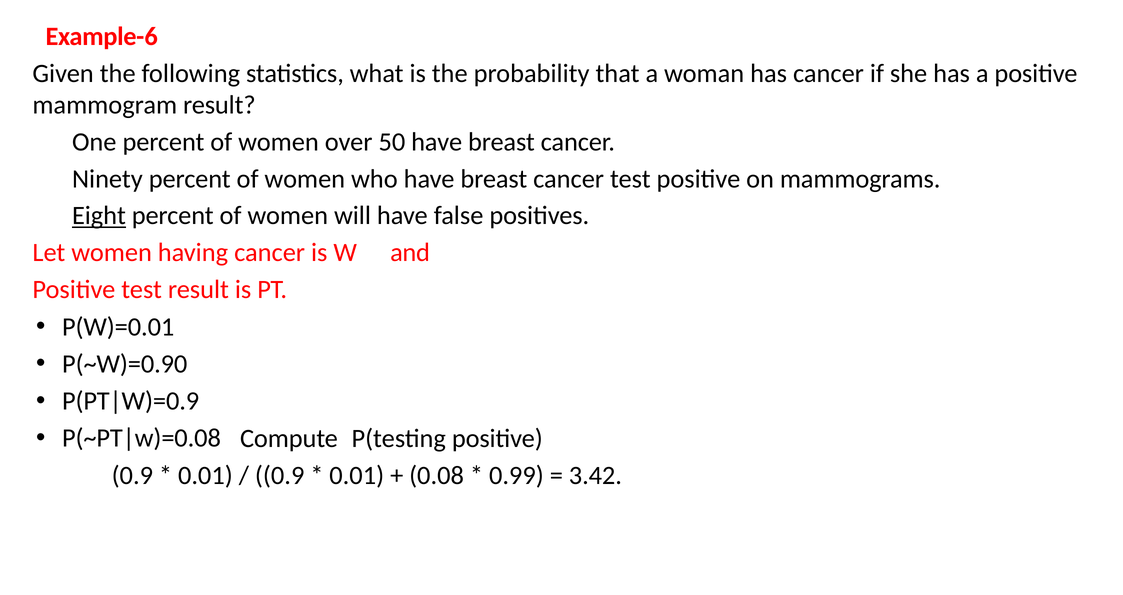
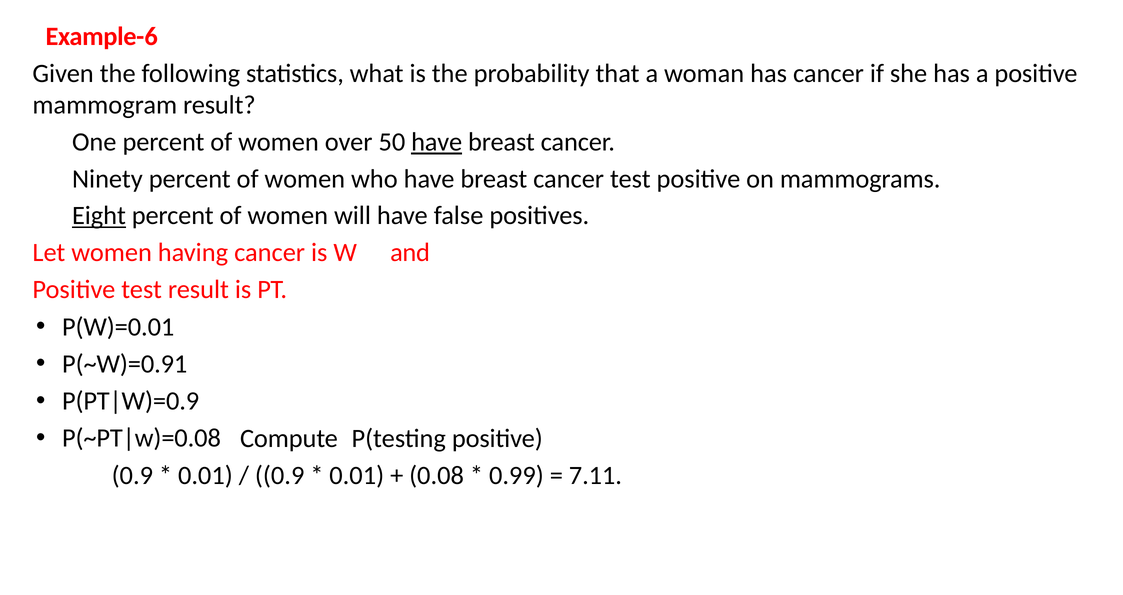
have at (437, 142) underline: none -> present
P(~W)=0.90: P(~W)=0.90 -> P(~W)=0.91
3.42: 3.42 -> 7.11
